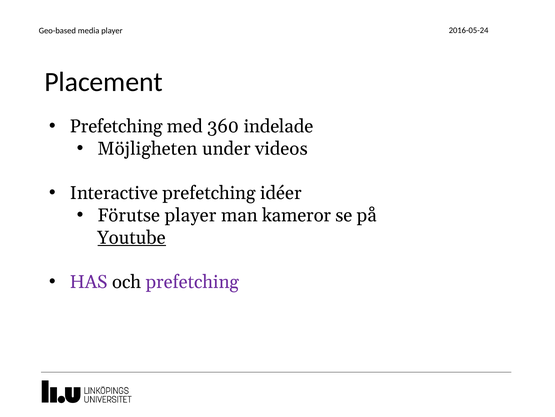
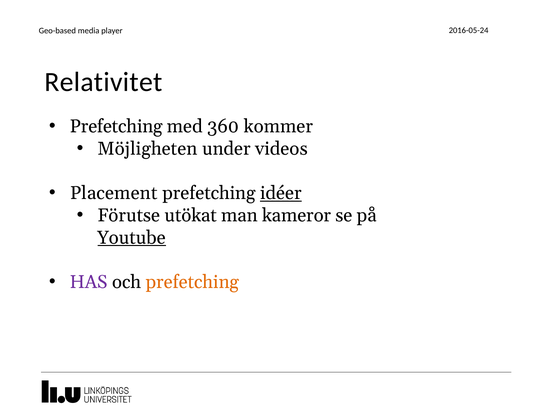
Placement: Placement -> Relativitet
indelade: indelade -> kommer
Interactive: Interactive -> Placement
idéer underline: none -> present
Förutse player: player -> utökat
prefetching at (192, 282) colour: purple -> orange
